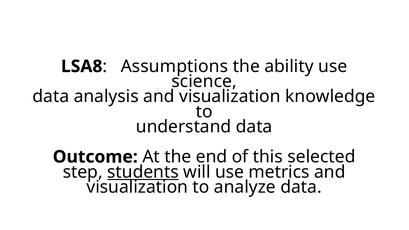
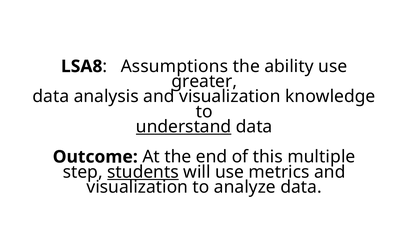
science: science -> greater
understand underline: none -> present
selected: selected -> multiple
